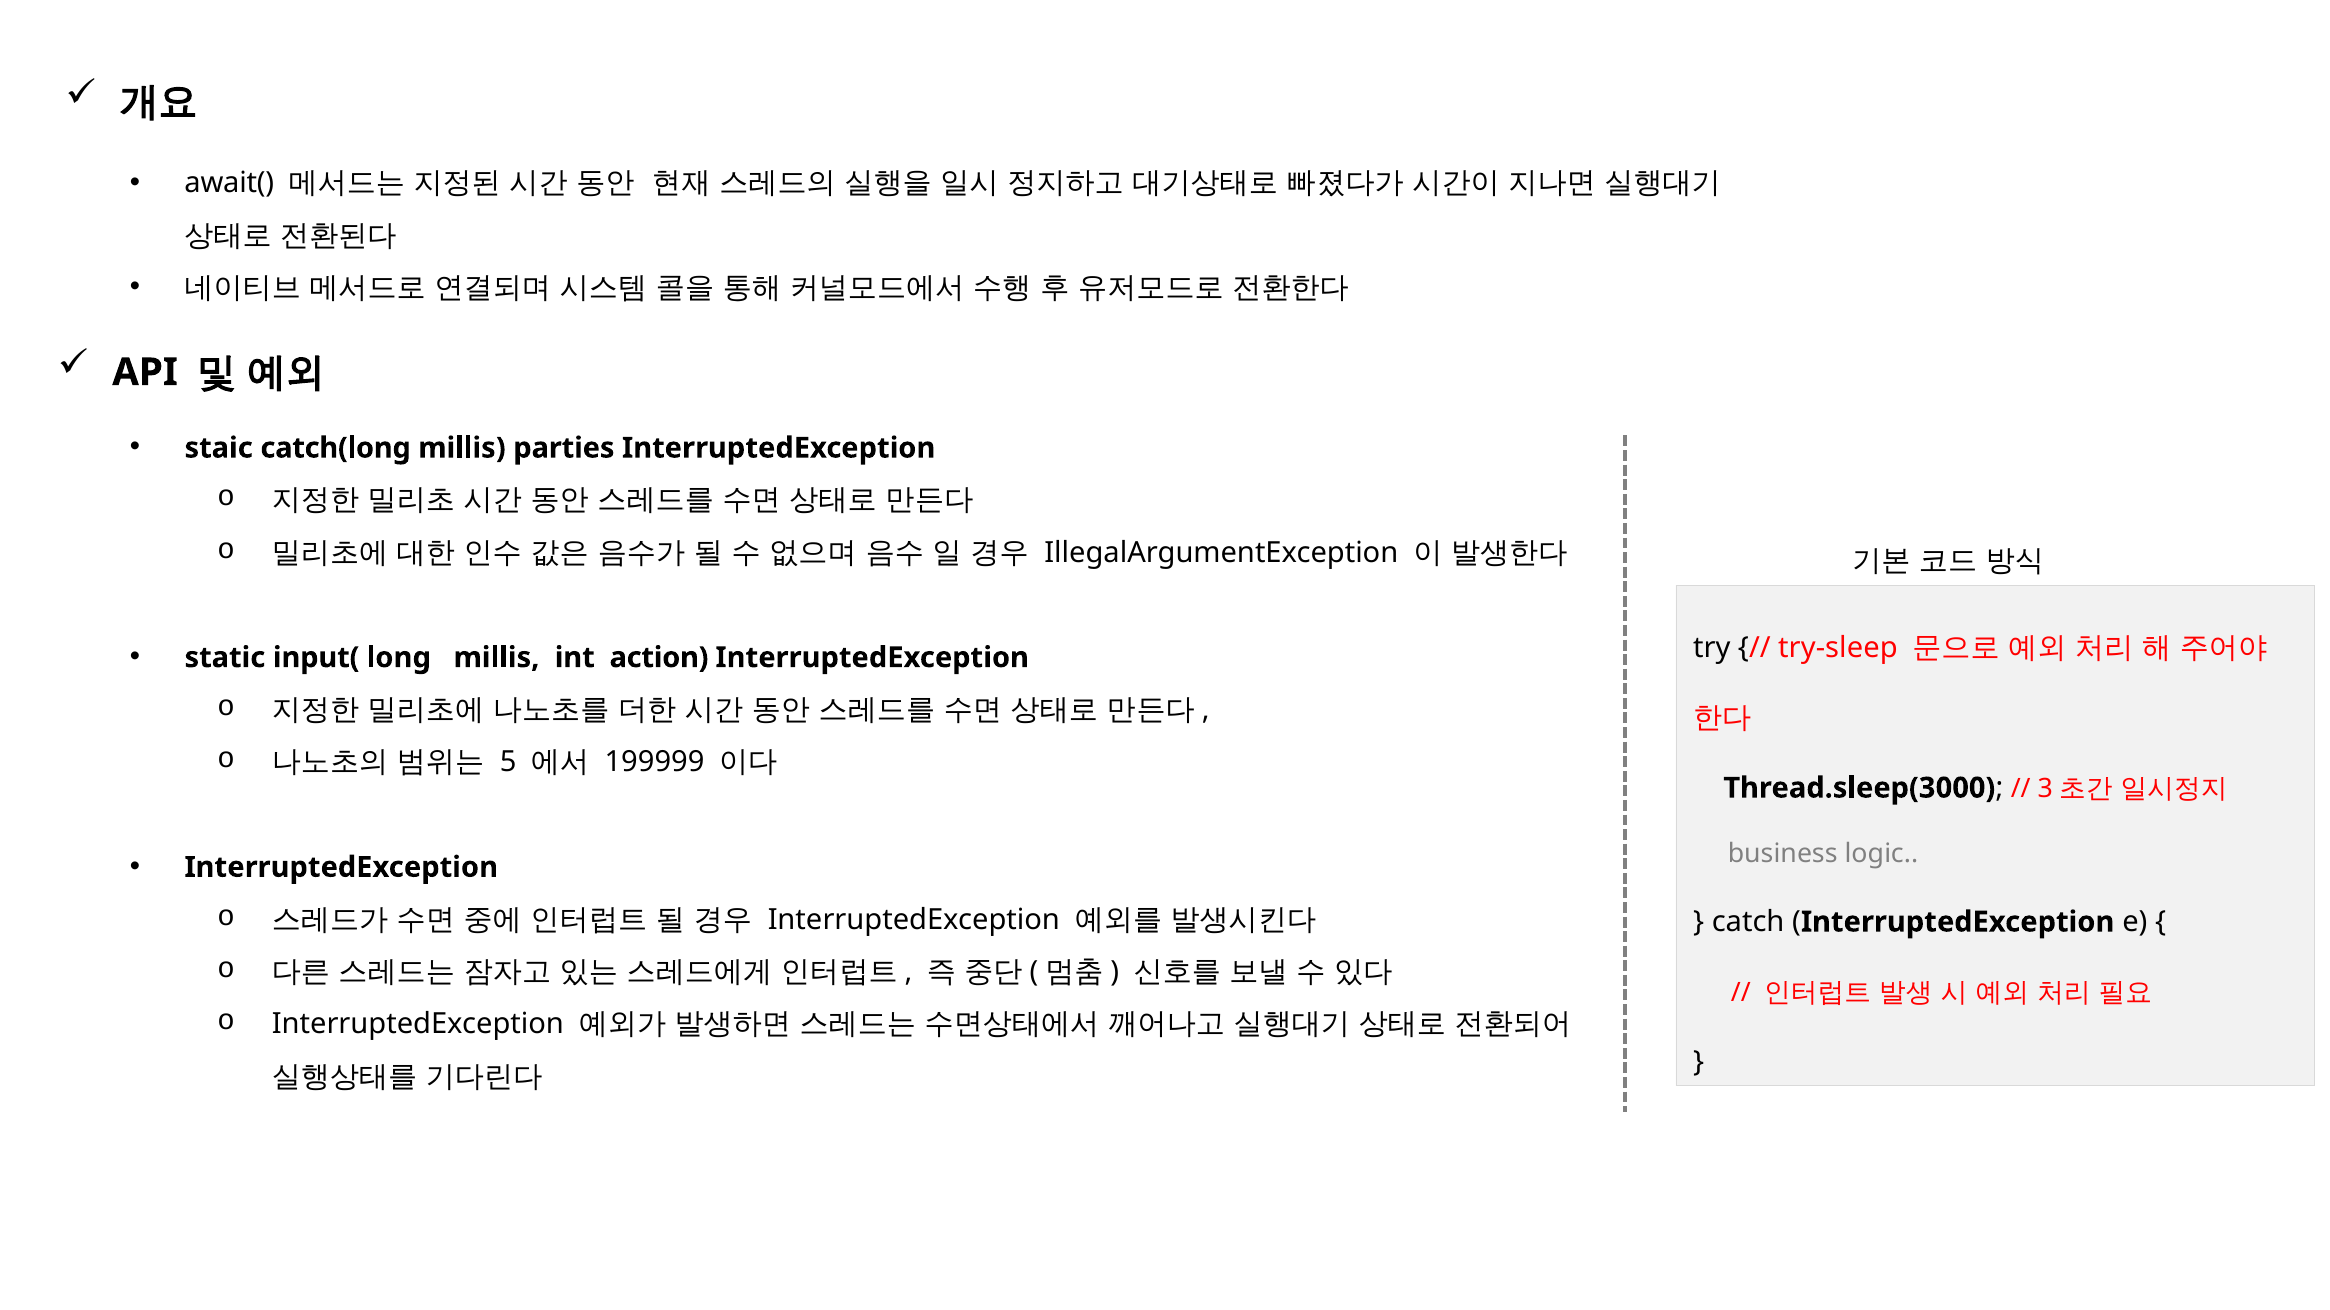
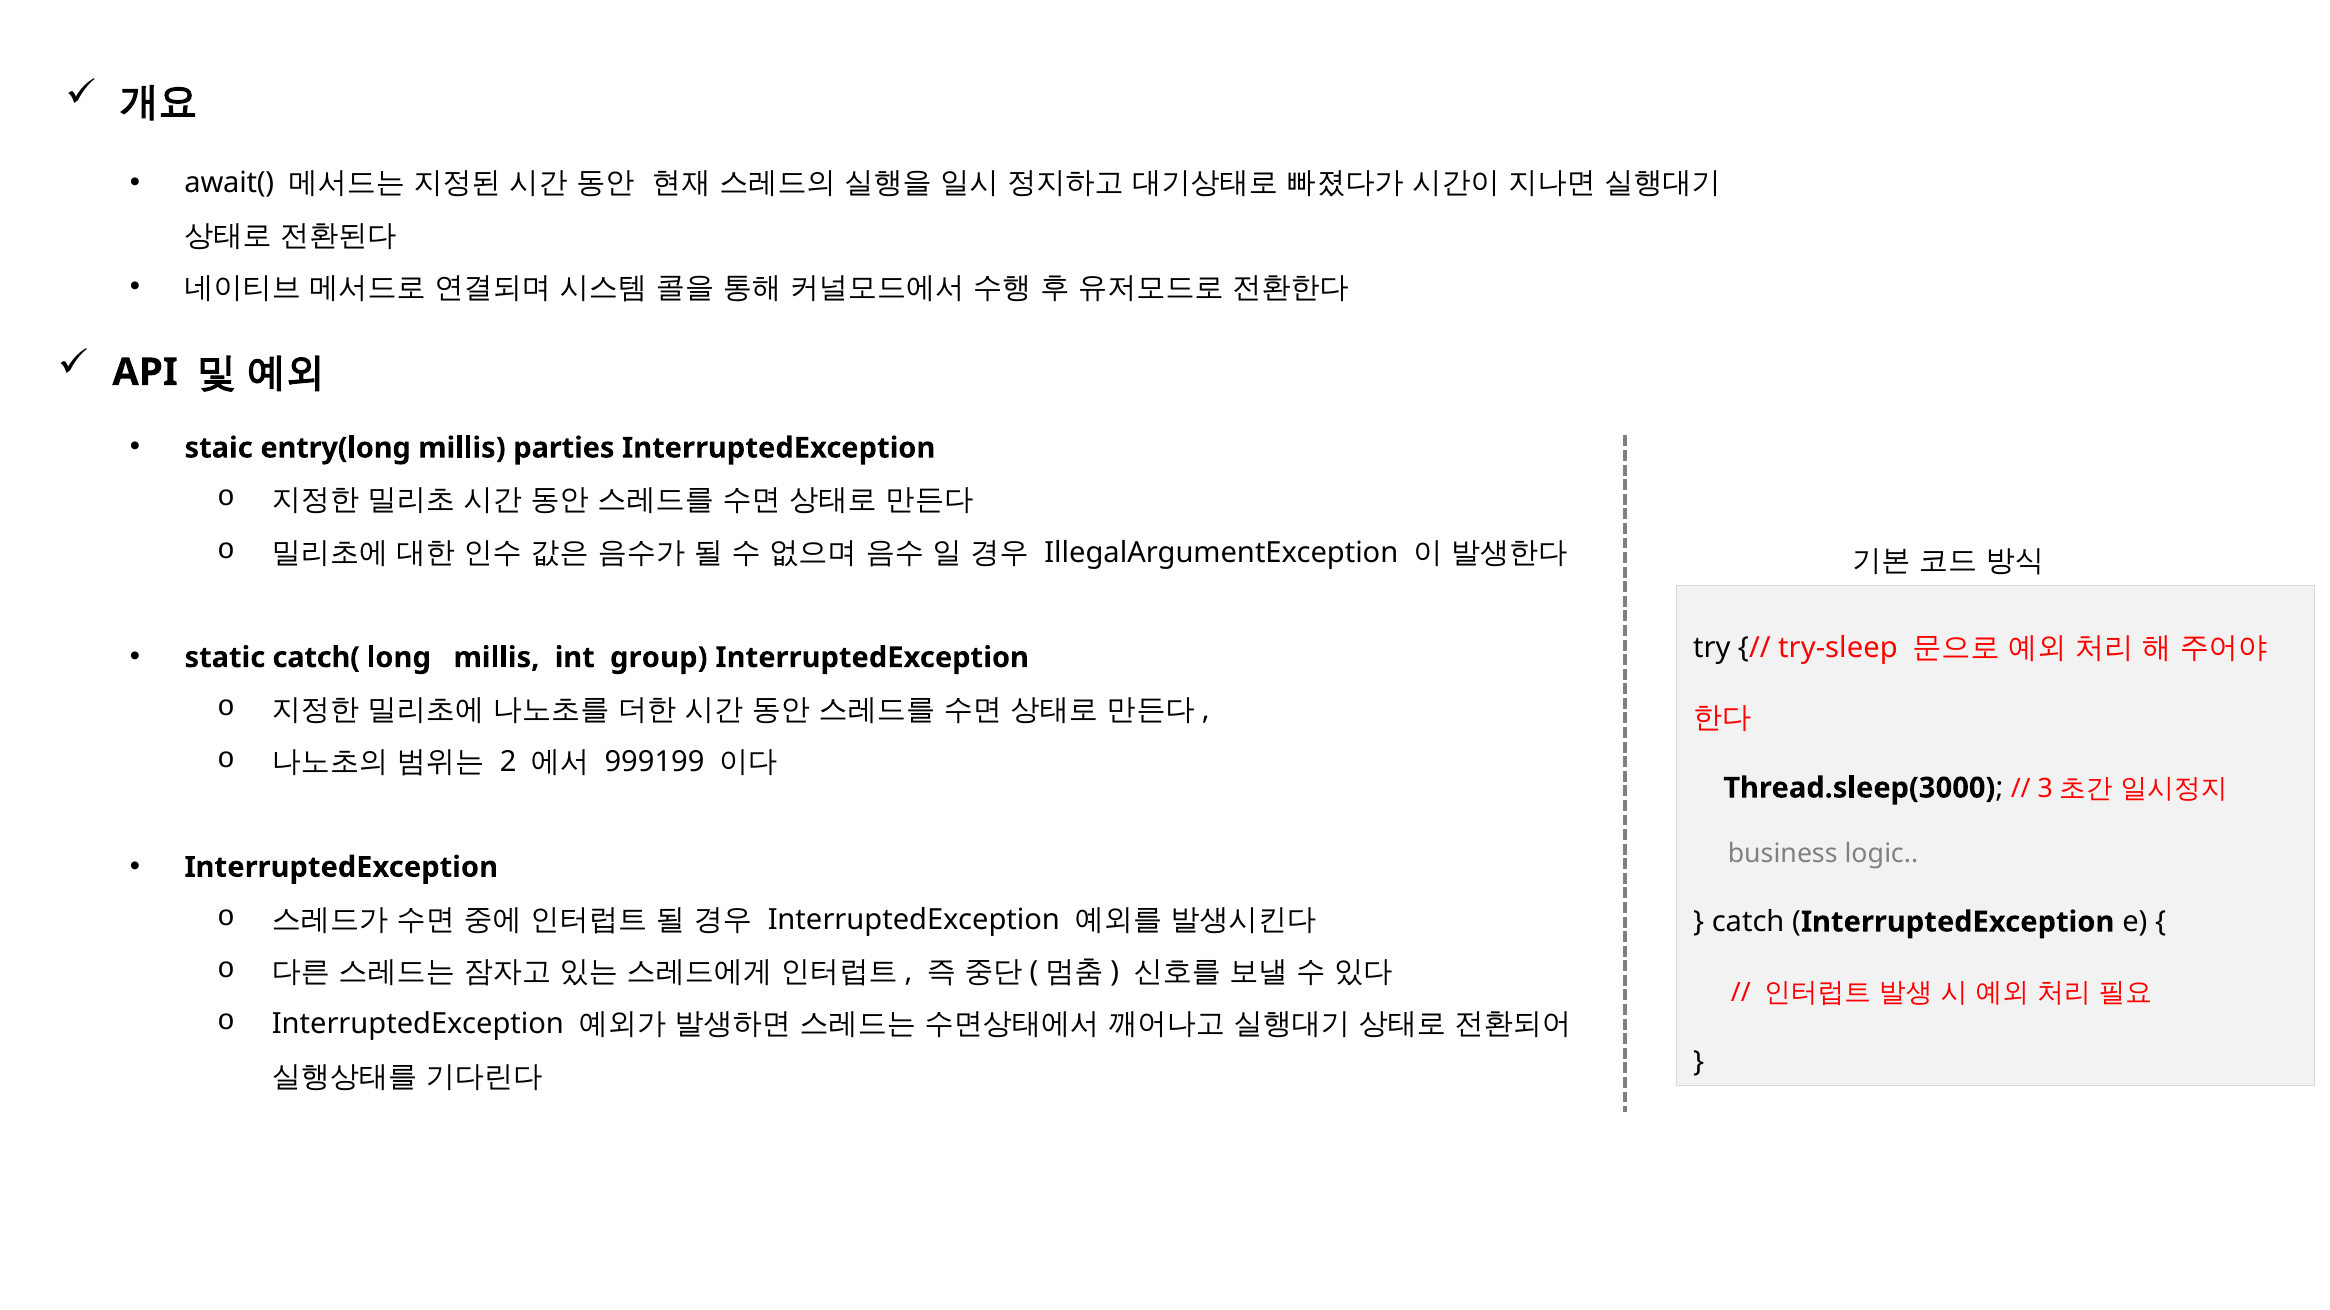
catch(long: catch(long -> entry(long
input(: input( -> catch(
action: action -> group
5: 5 -> 2
199999: 199999 -> 999199
